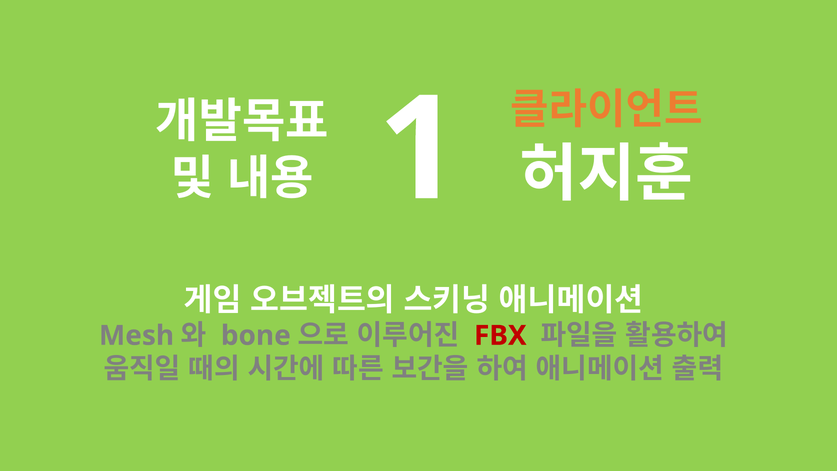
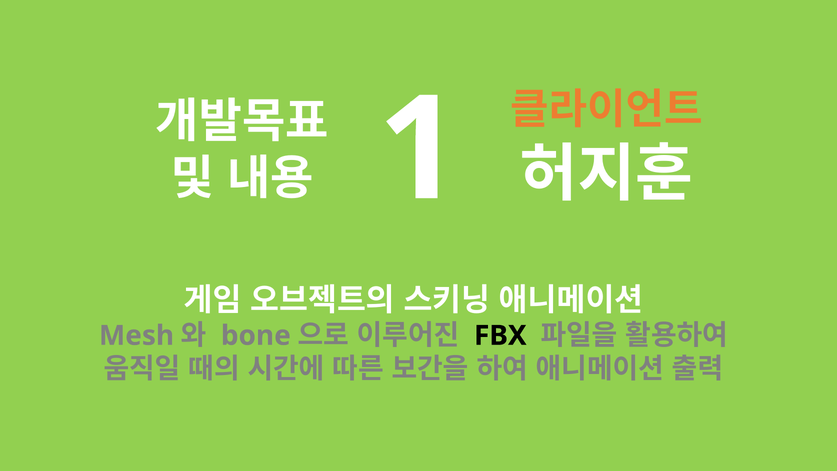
FBX colour: red -> black
